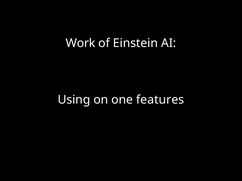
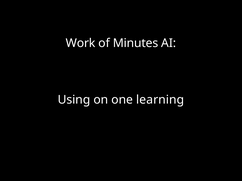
Einstein: Einstein -> Minutes
features: features -> learning
